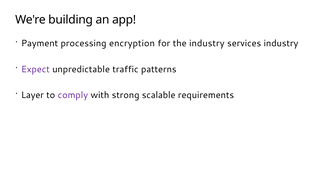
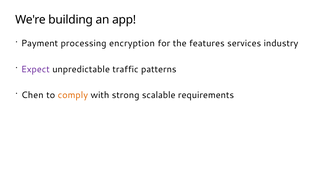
the industry: industry -> features
Layer: Layer -> Chen
comply colour: purple -> orange
